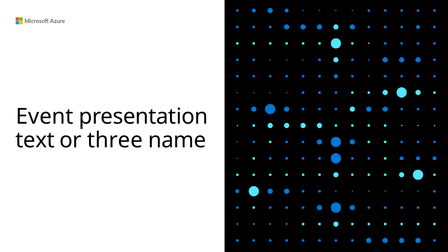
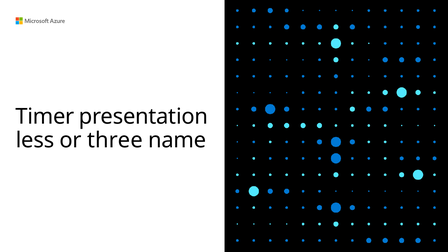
Event: Event -> Timer
text: text -> less
